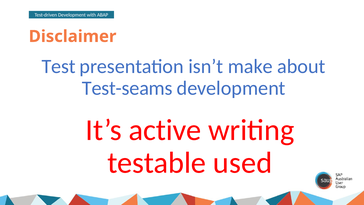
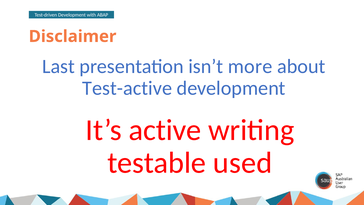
Test: Test -> Last
make: make -> more
Test-seams: Test-seams -> Test-active
